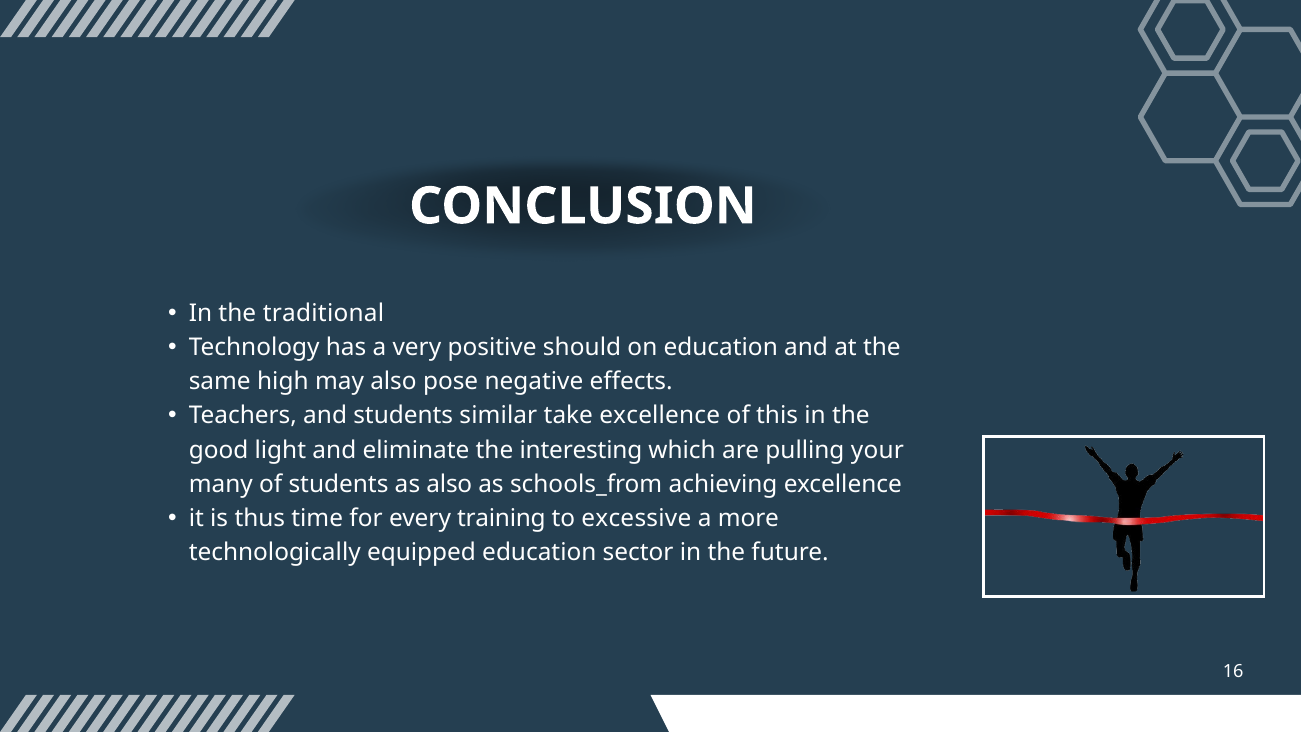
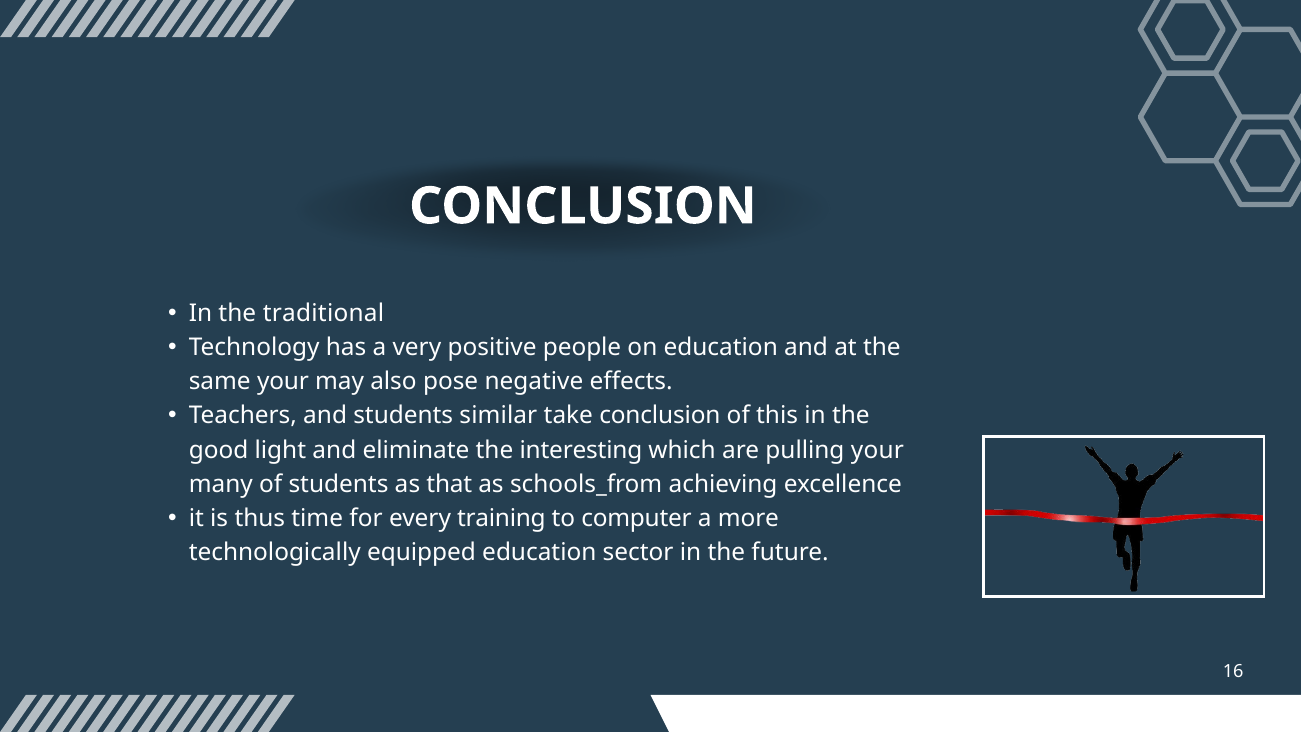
should: should -> people
same high: high -> your
take excellence: excellence -> conclusion
as also: also -> that
excessive: excessive -> computer
